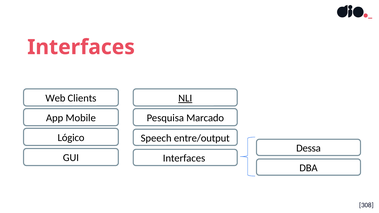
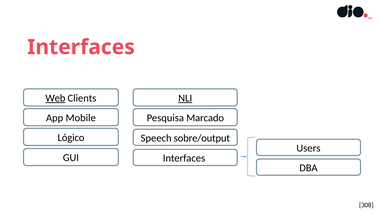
Web underline: none -> present
entre/output: entre/output -> sobre/output
Dessa: Dessa -> Users
